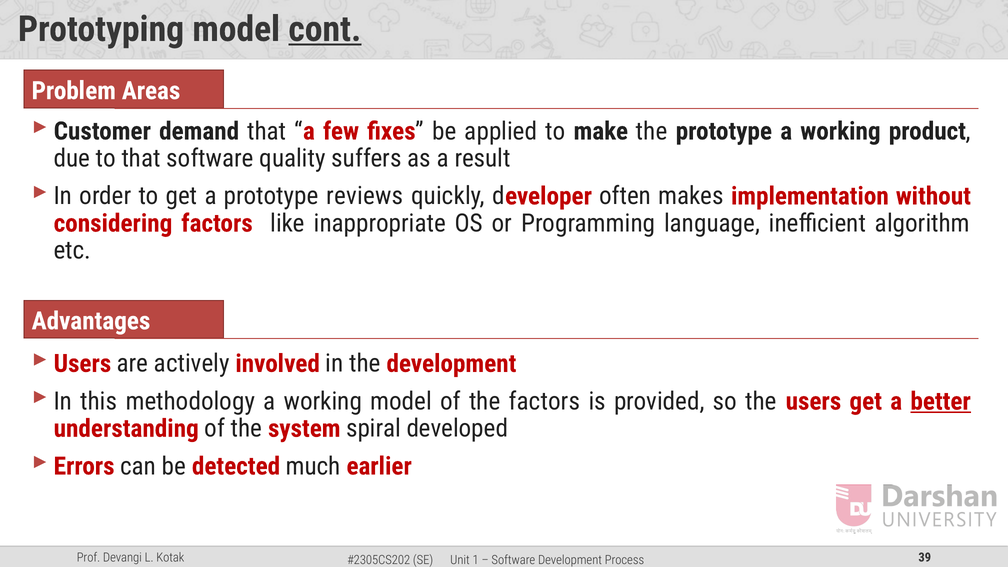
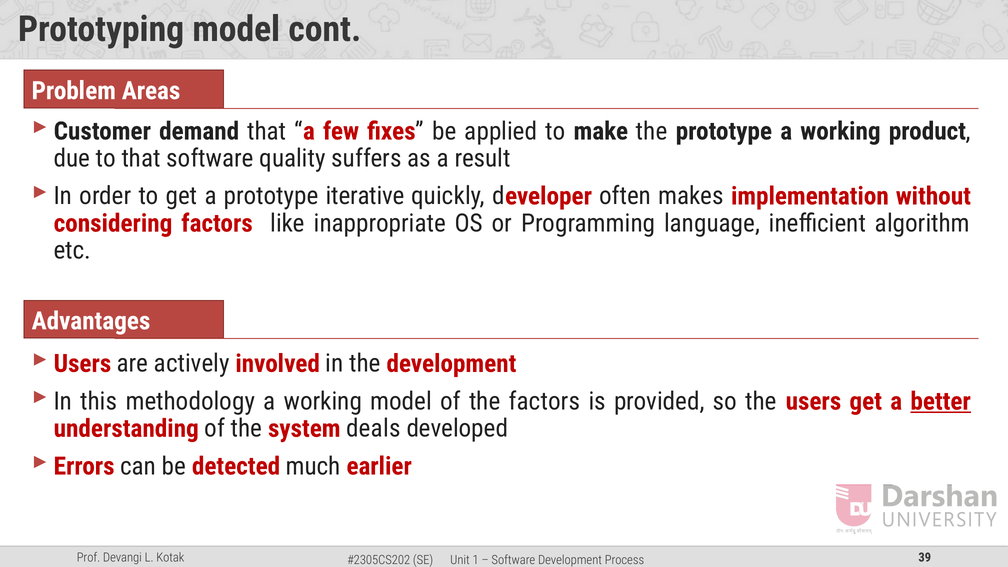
cont underline: present -> none
reviews: reviews -> iterative
spiral: spiral -> deals
